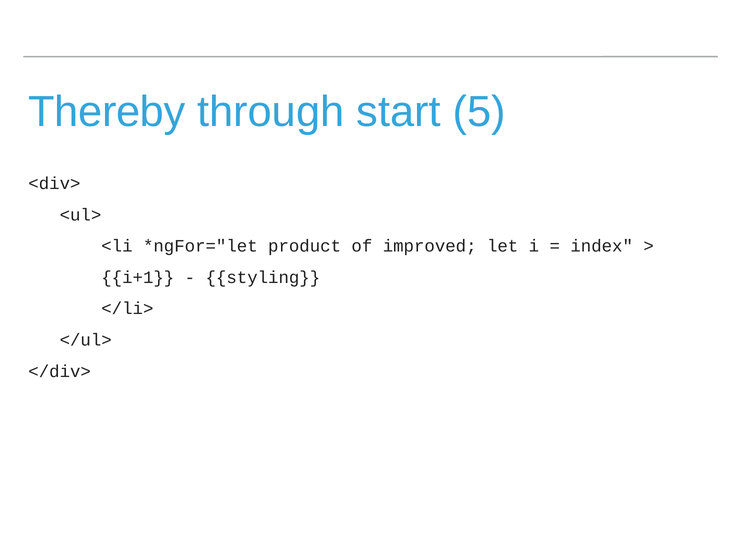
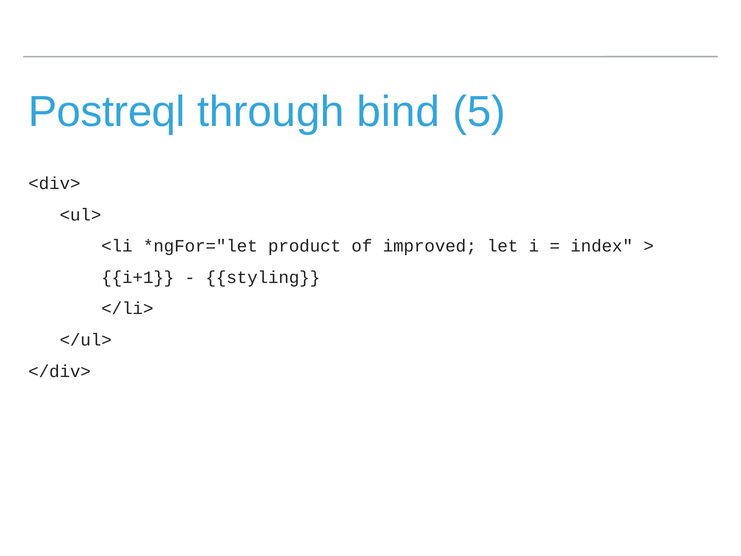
Thereby: Thereby -> Postreql
start: start -> bind
